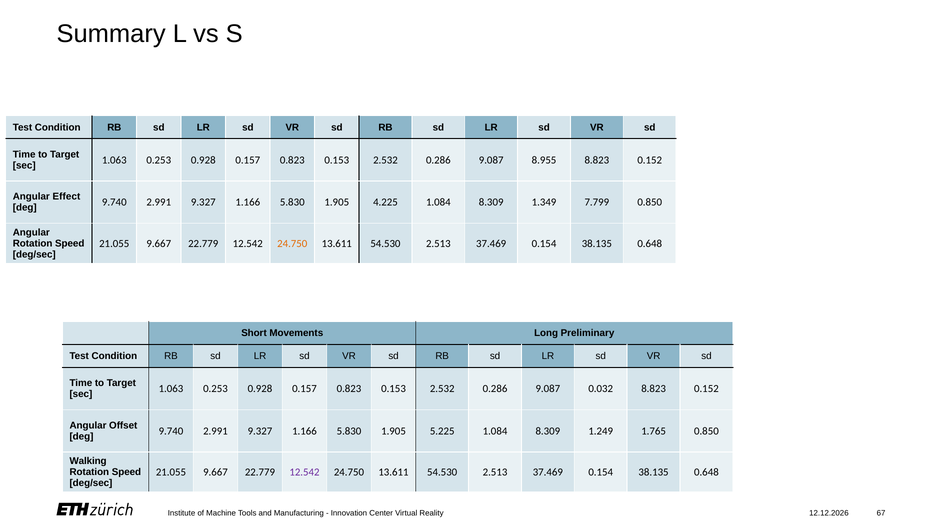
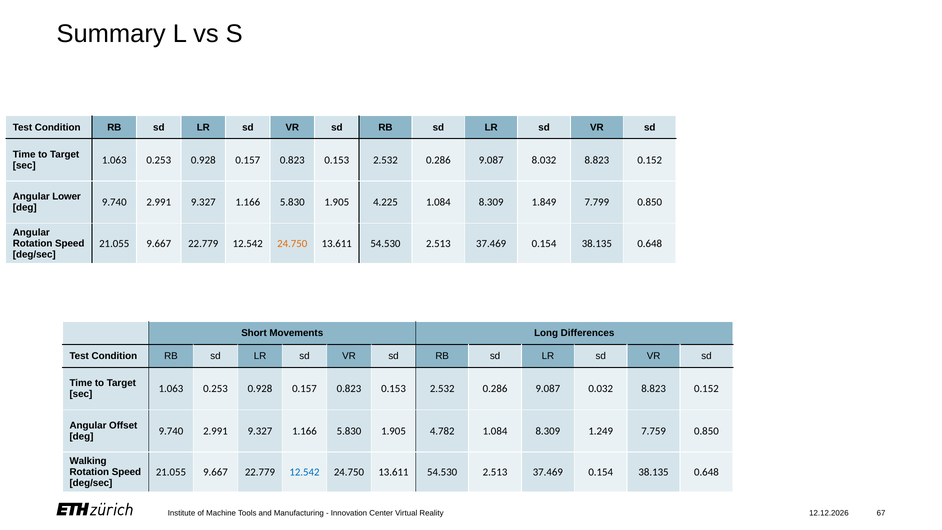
8.955: 8.955 -> 8.032
Effect: Effect -> Lower
1.349: 1.349 -> 1.849
Preliminary: Preliminary -> Differences
5.225: 5.225 -> 4.782
1.765: 1.765 -> 7.759
12.542 at (304, 472) colour: purple -> blue
